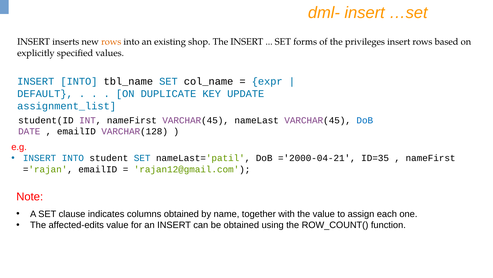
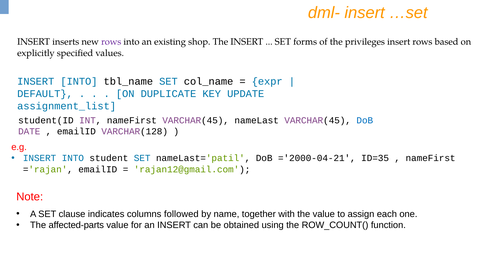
rows at (111, 42) colour: orange -> purple
columns obtained: obtained -> followed
affected-edits: affected-edits -> affected-parts
